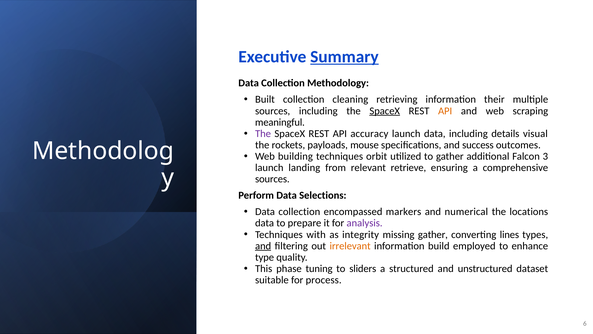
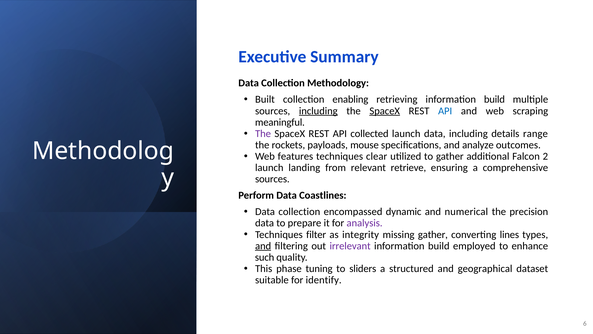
Summary underline: present -> none
cleaning: cleaning -> enabling
retrieving information their: their -> build
including at (318, 111) underline: none -> present
API at (445, 111) colour: orange -> blue
accuracy: accuracy -> collected
visual: visual -> range
success: success -> analyze
building: building -> features
orbit: orbit -> clear
3: 3 -> 2
Selections: Selections -> Coastlines
markers: markers -> dynamic
locations: locations -> precision
with: with -> filter
irrelevant colour: orange -> purple
type: type -> such
unstructured: unstructured -> geographical
process: process -> identify
